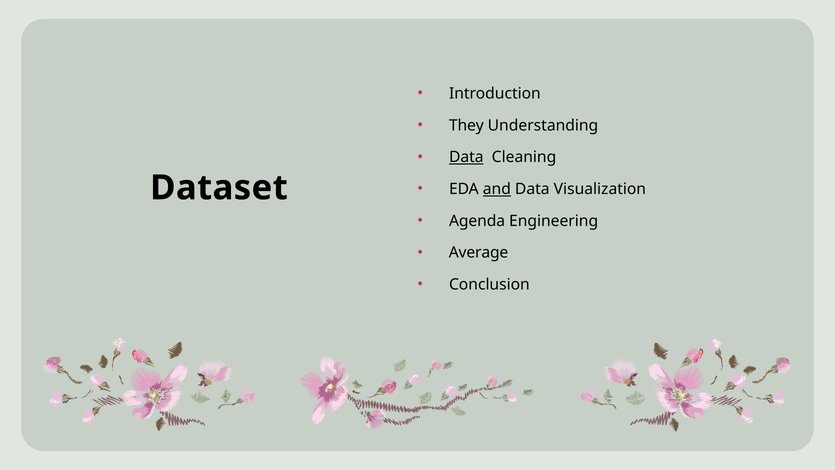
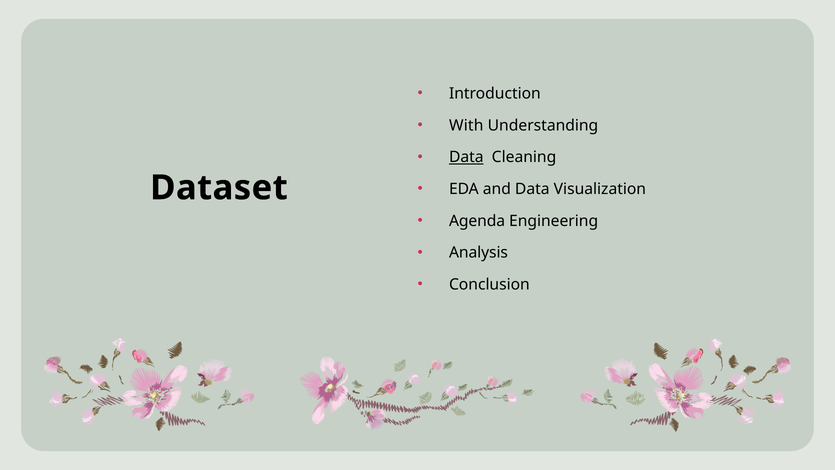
They: They -> With
and underline: present -> none
Average: Average -> Analysis
